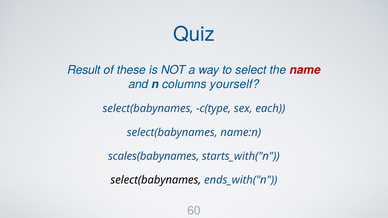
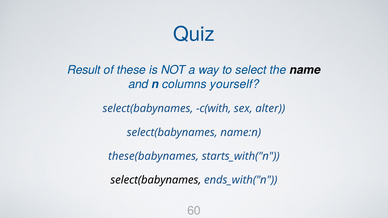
name colour: red -> black
c(type: c(type -> c(with
each: each -> alter
scales(babynames: scales(babynames -> these(babynames
